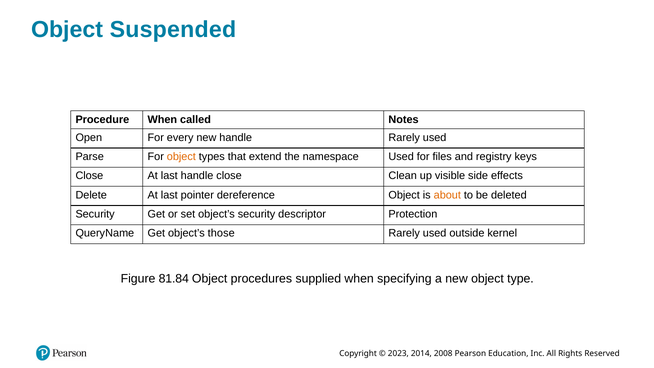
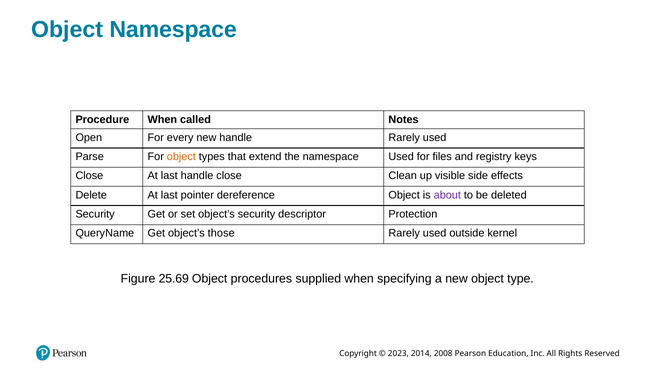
Object Suspended: Suspended -> Namespace
about colour: orange -> purple
81.84: 81.84 -> 25.69
